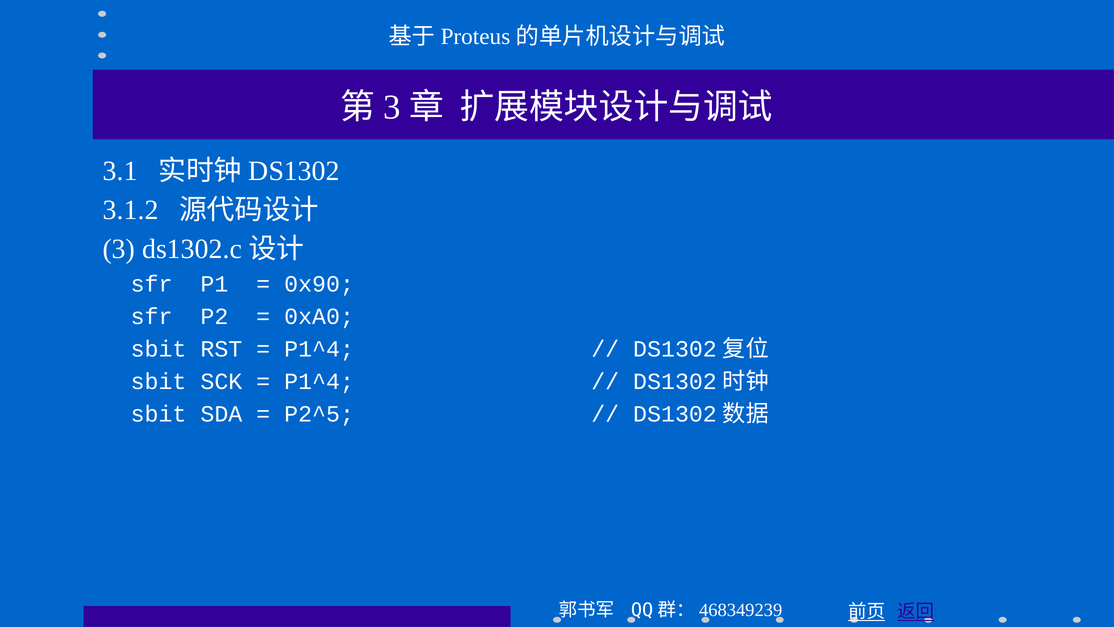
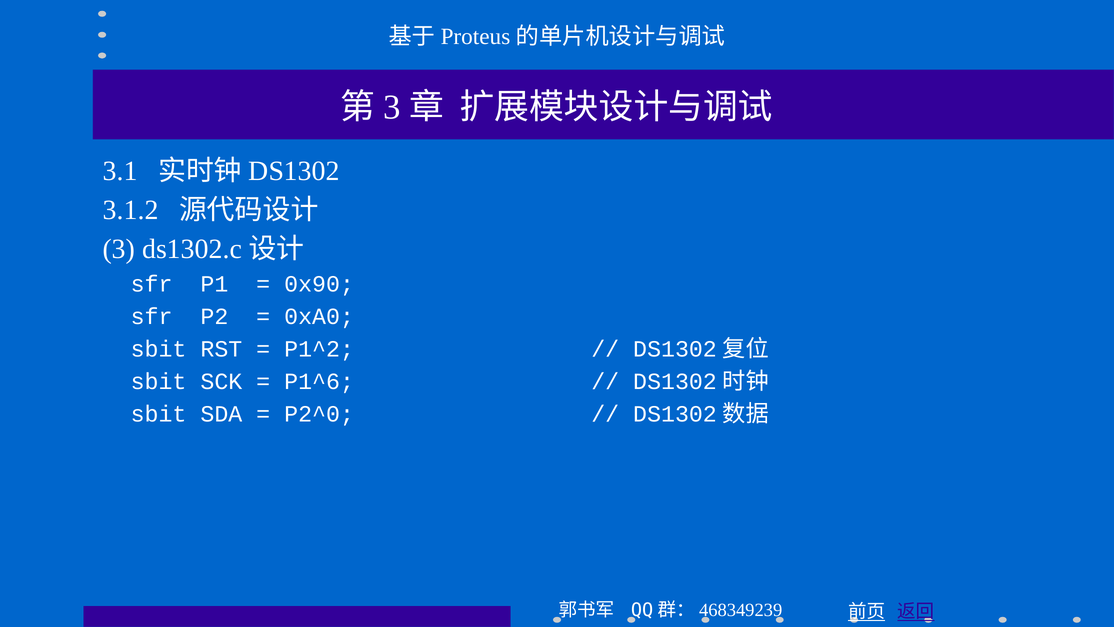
P1^4 at (319, 349): P1^4 -> P1^2
P1^4 at (319, 381): P1^4 -> P1^6
P2^5: P2^5 -> P2^0
